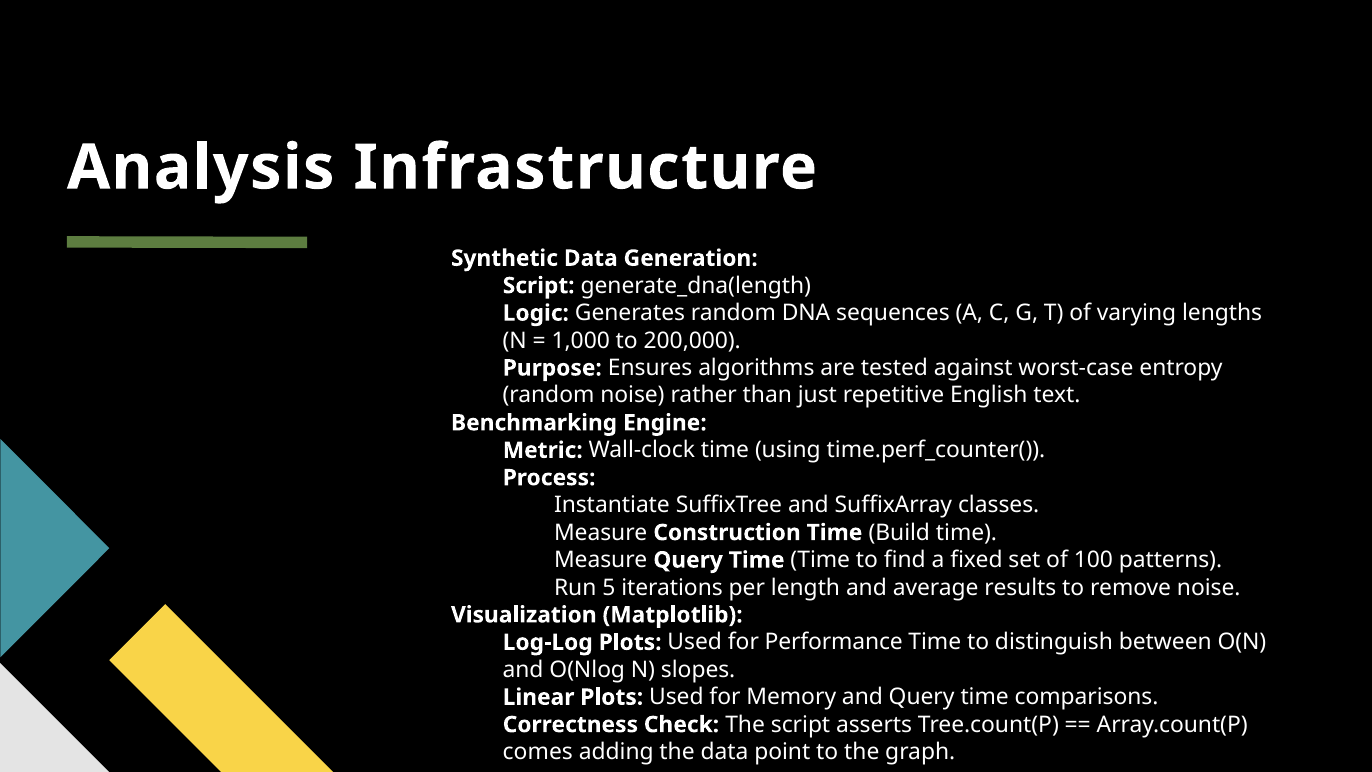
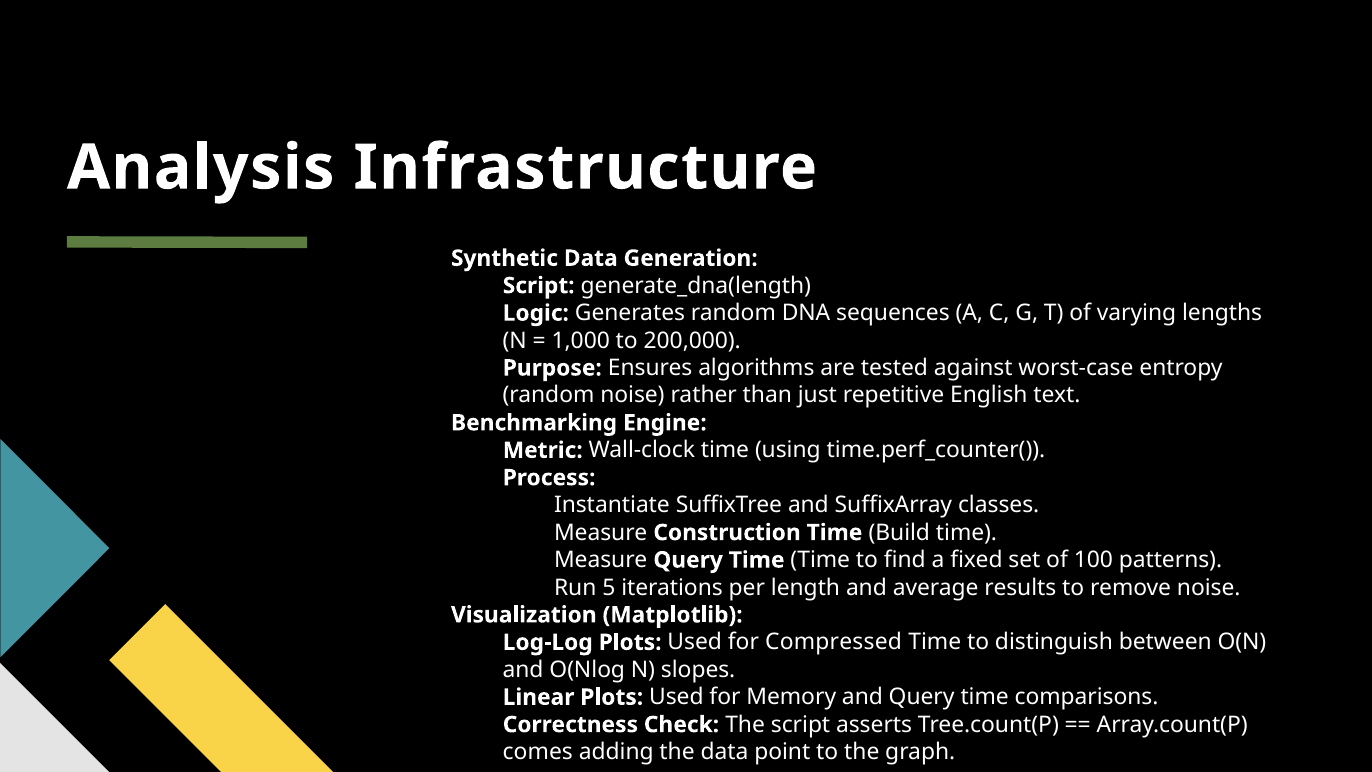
Performance: Performance -> Compressed
